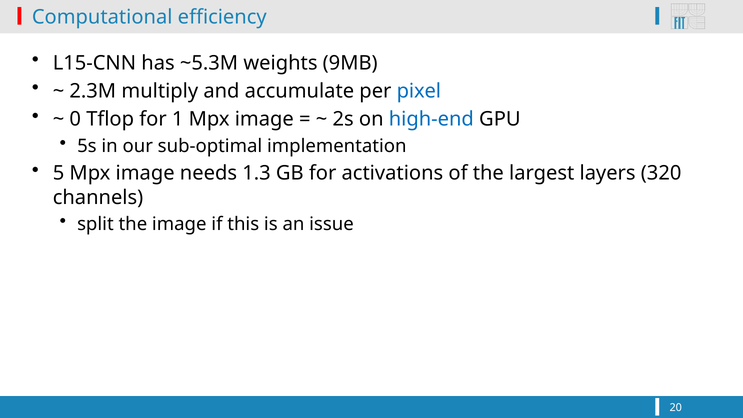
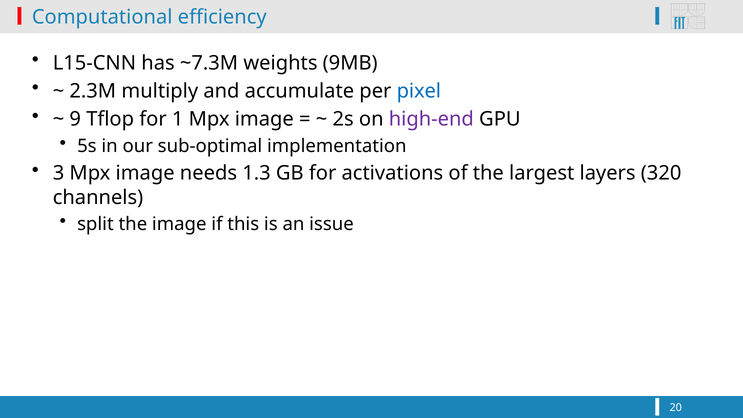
~5.3M: ~5.3M -> ~7.3M
0: 0 -> 9
high-end colour: blue -> purple
5: 5 -> 3
